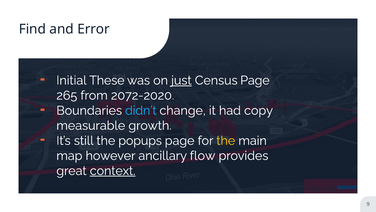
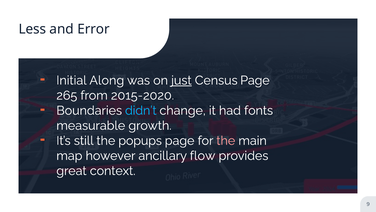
Find: Find -> Less
These: These -> Along
2072-2020: 2072-2020 -> 2015-2020
copy: copy -> fonts
the at (226, 140) colour: yellow -> pink
context underline: present -> none
